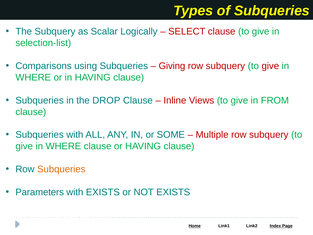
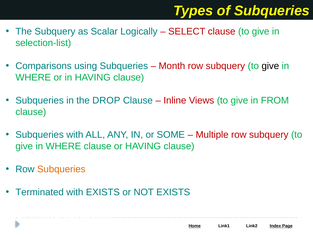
Giving: Giving -> Month
give at (270, 66) colour: red -> black
Parameters: Parameters -> Terminated
